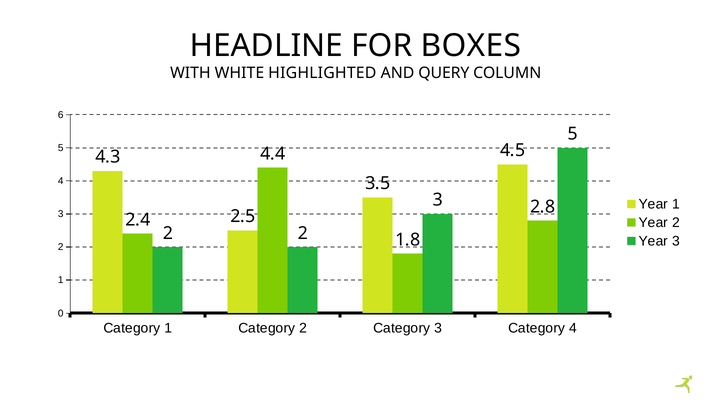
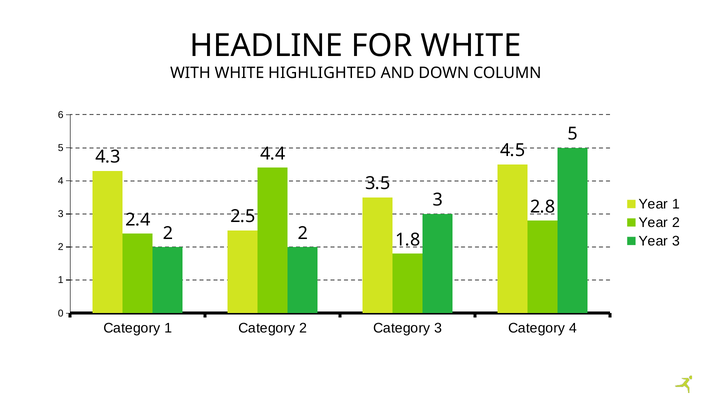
FOR BOXES: BOXES -> WHITE
QUERY: QUERY -> DOWN
